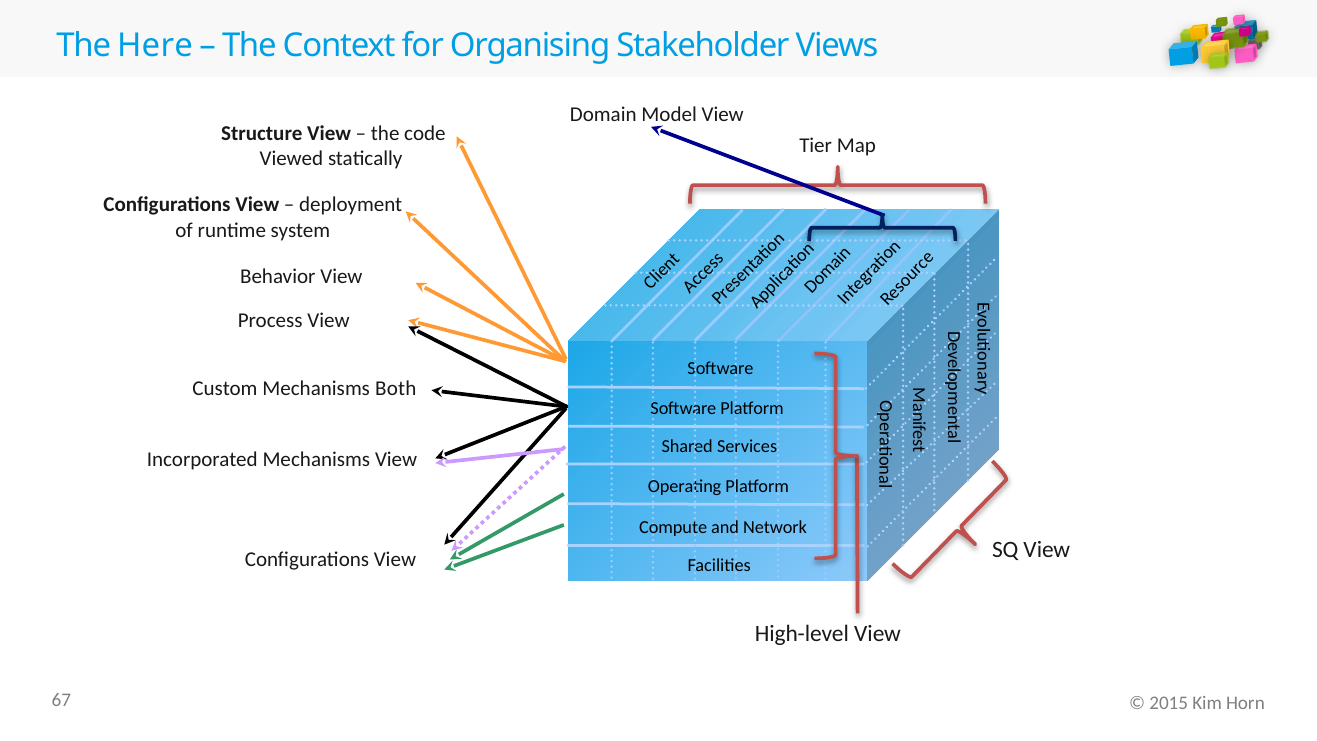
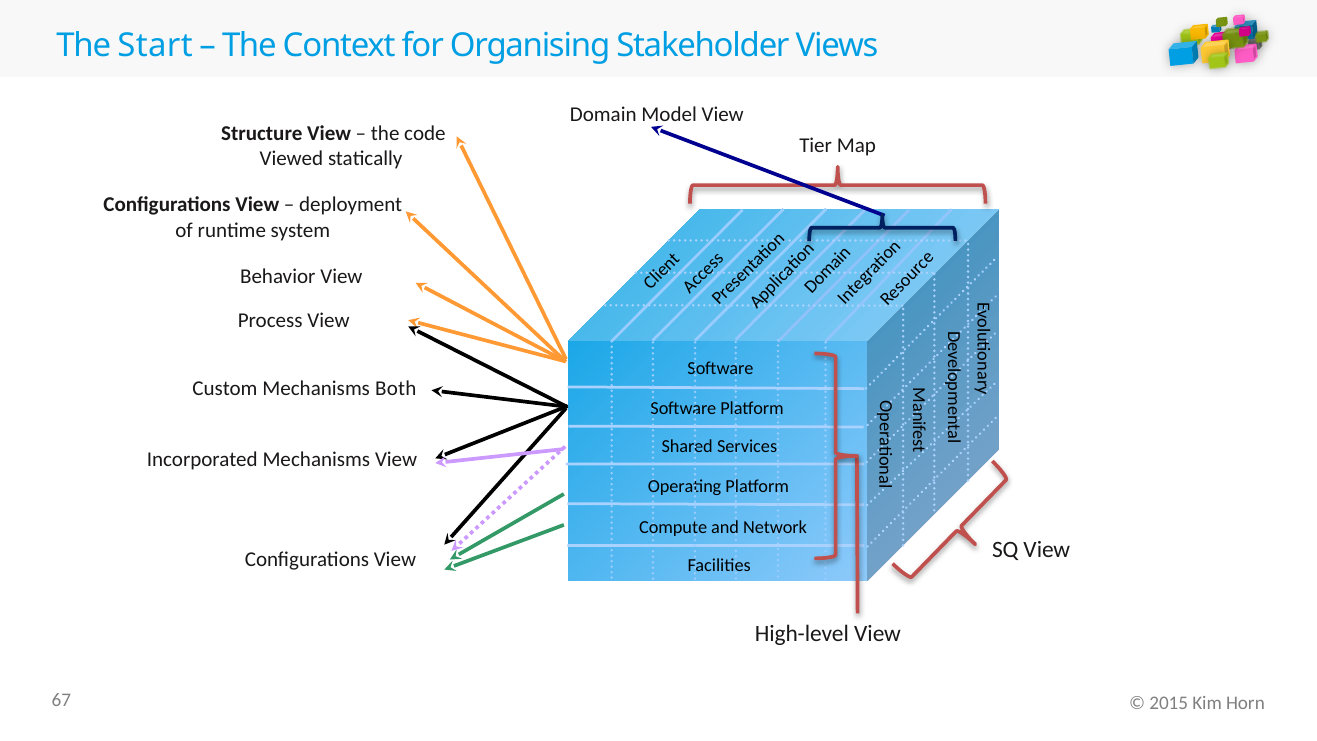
Here: Here -> Start
